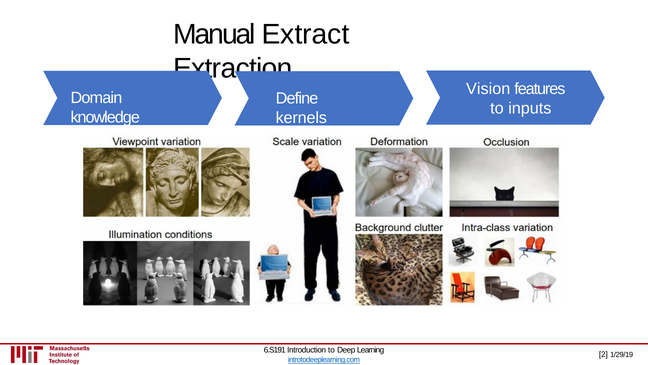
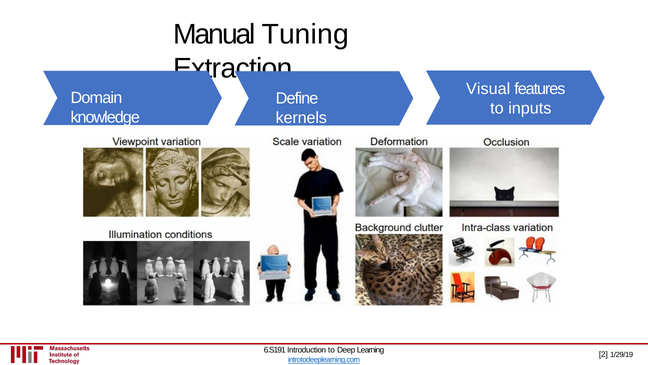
Extract: Extract -> Tuning
Vision: Vision -> Visual
